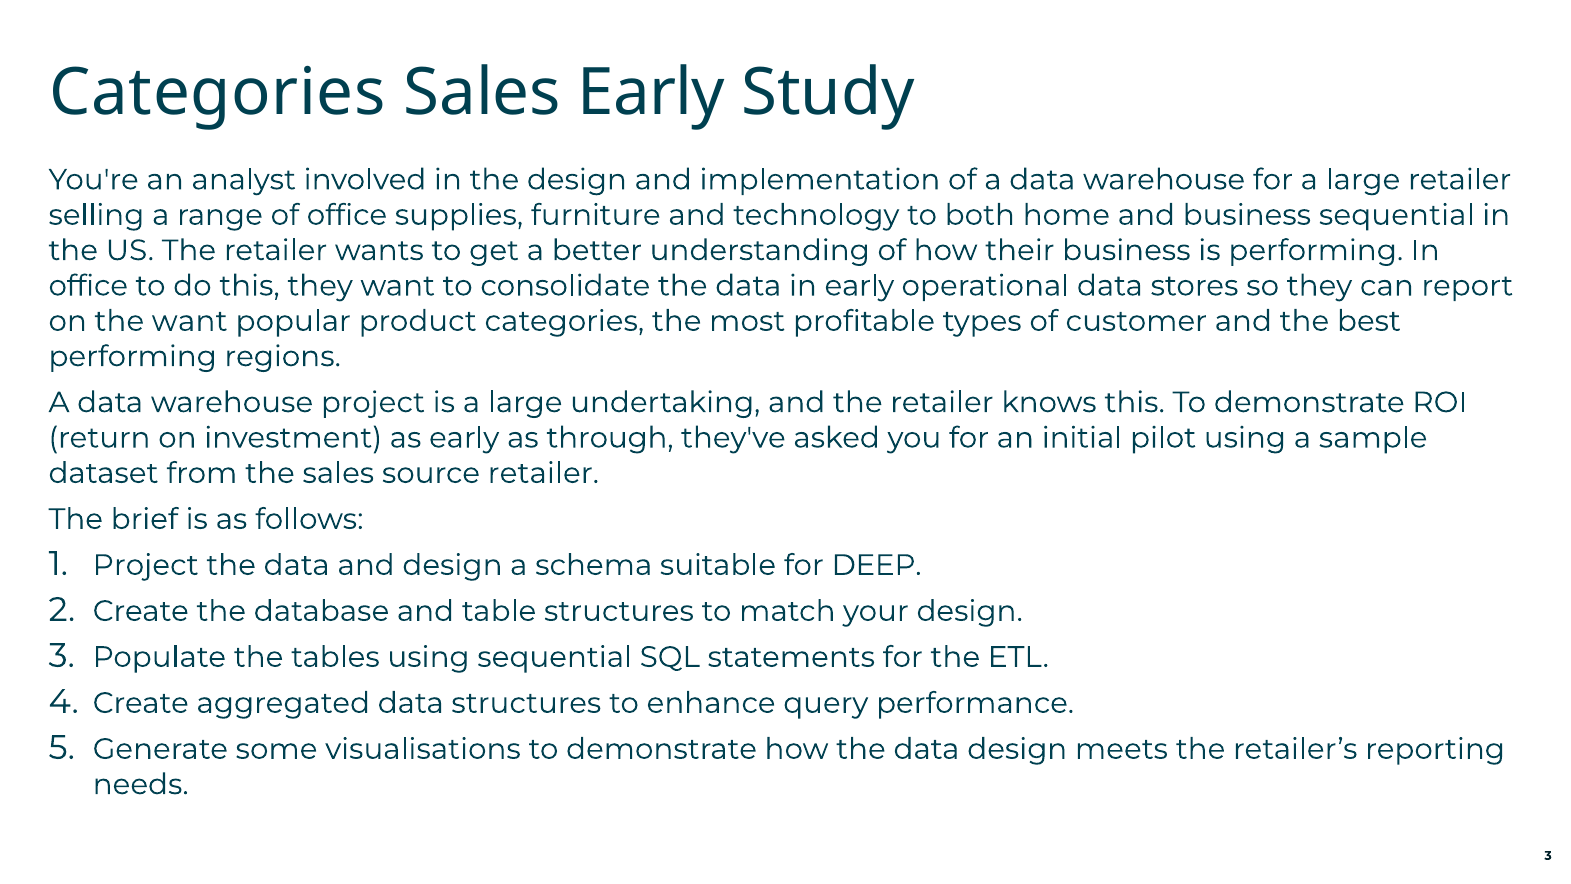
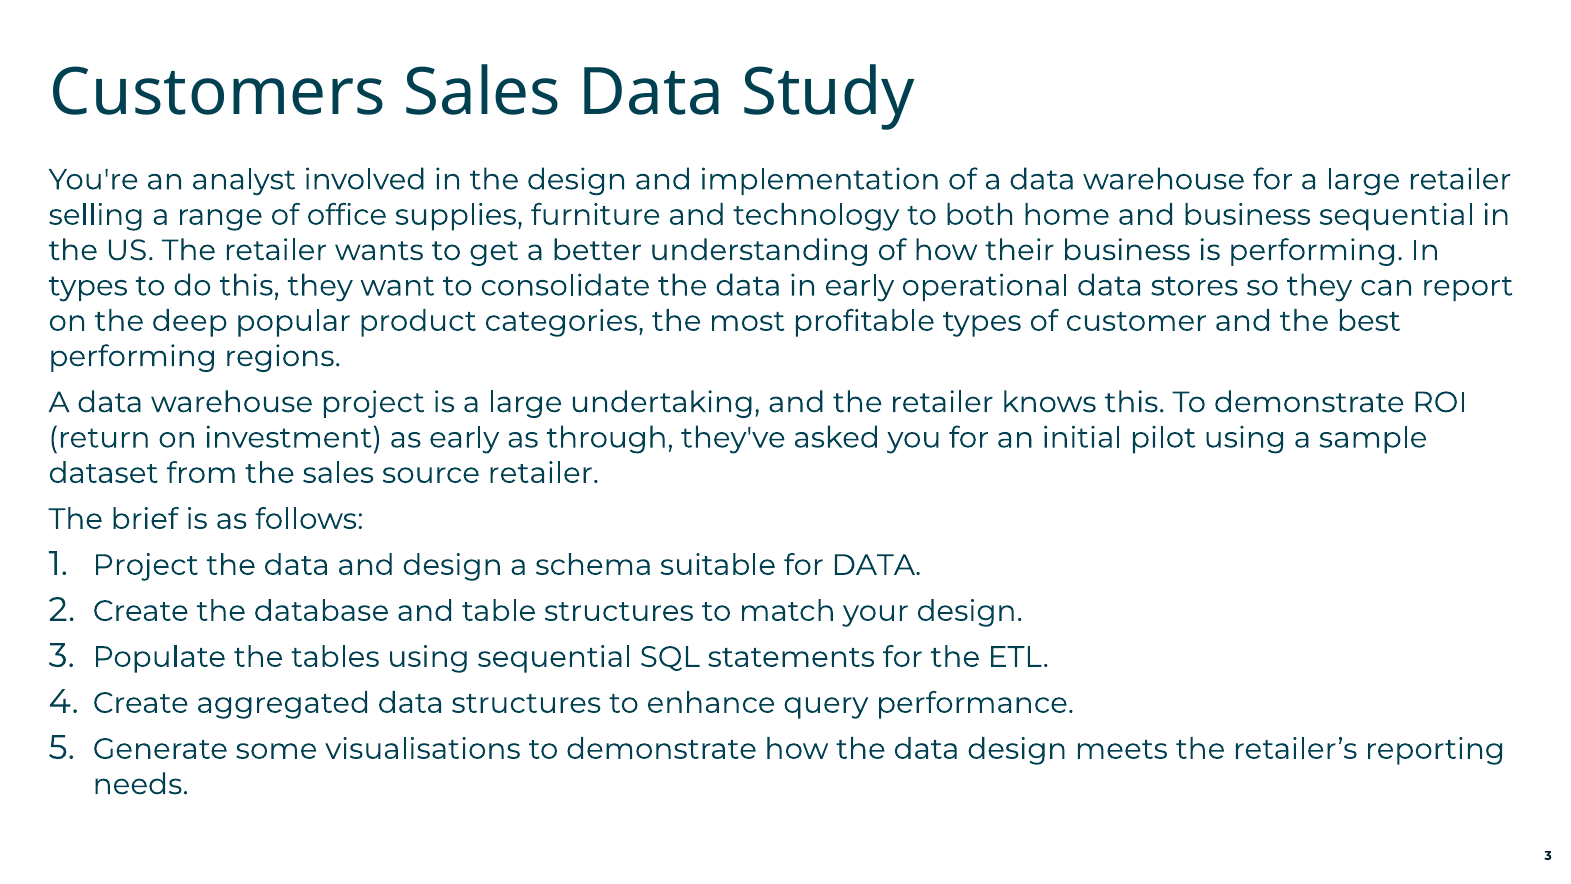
Categories at (218, 93): Categories -> Customers
Sales Early: Early -> Data
office at (88, 286): office -> types
the want: want -> deep
for DEEP: DEEP -> DATA
